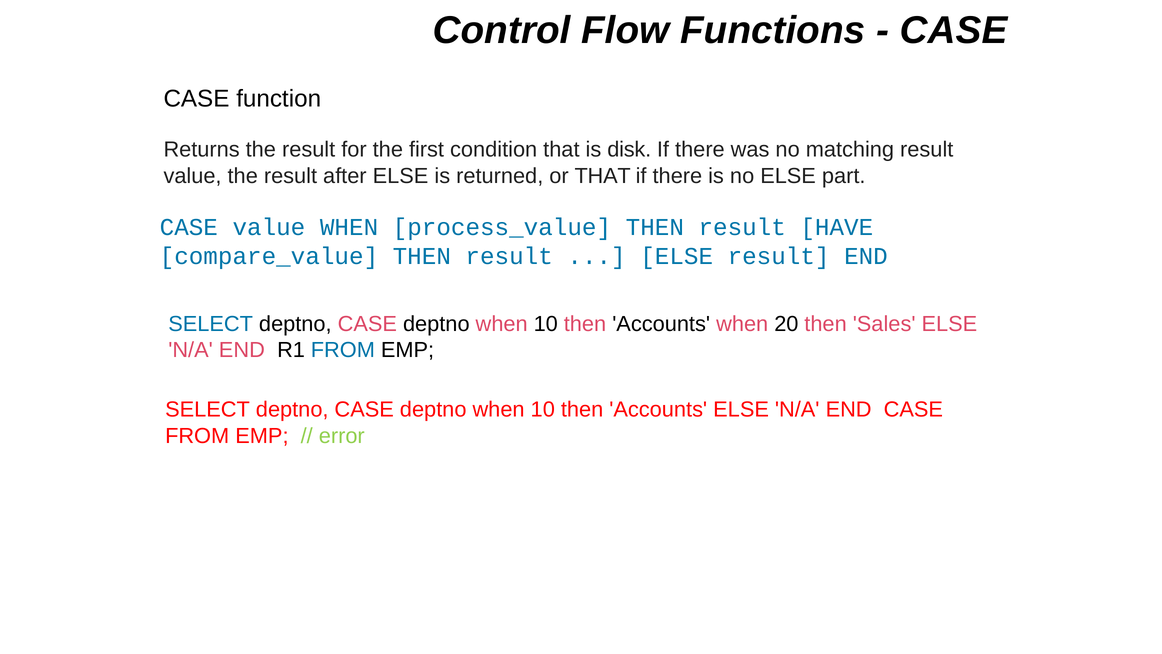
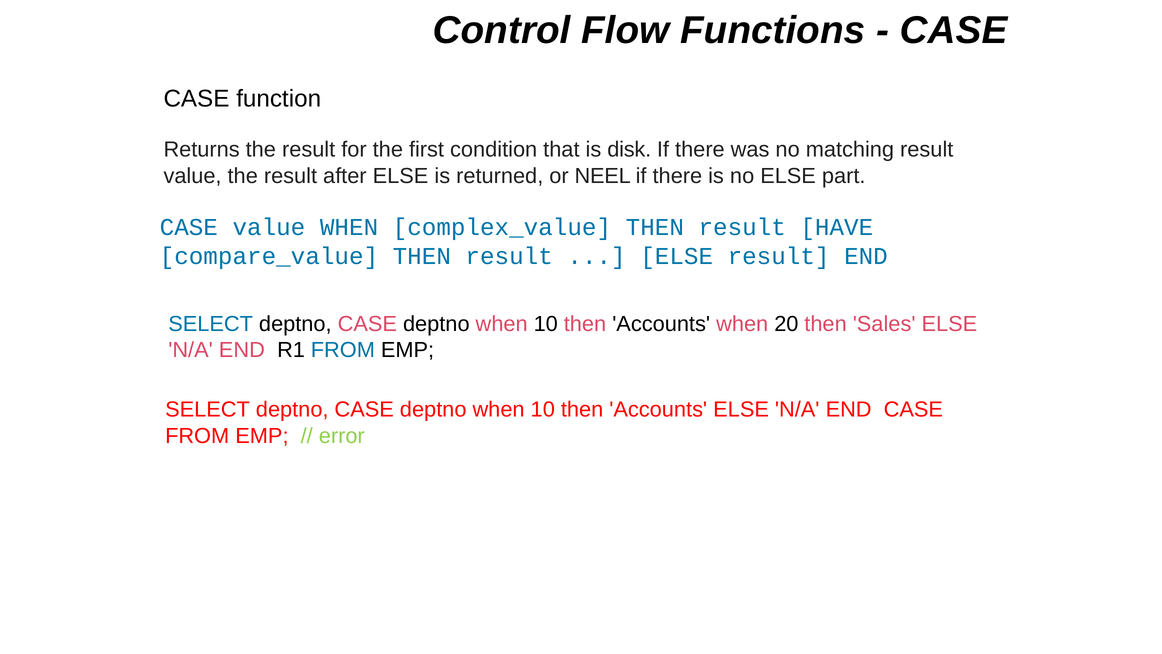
or THAT: THAT -> NEEL
process_value: process_value -> complex_value
